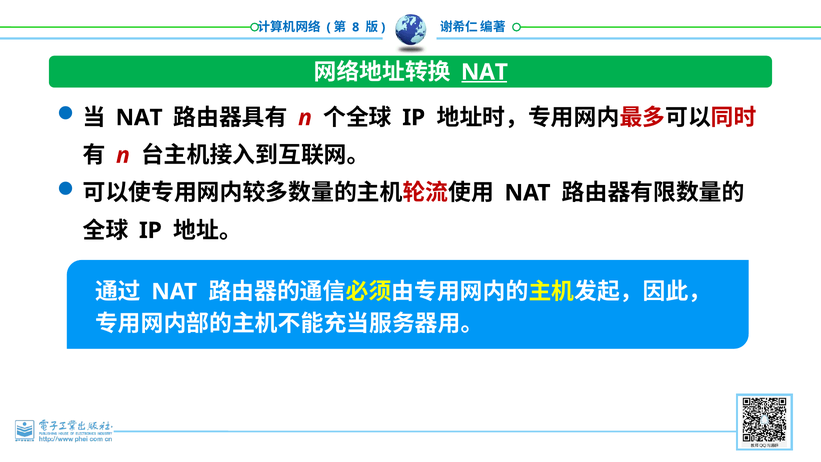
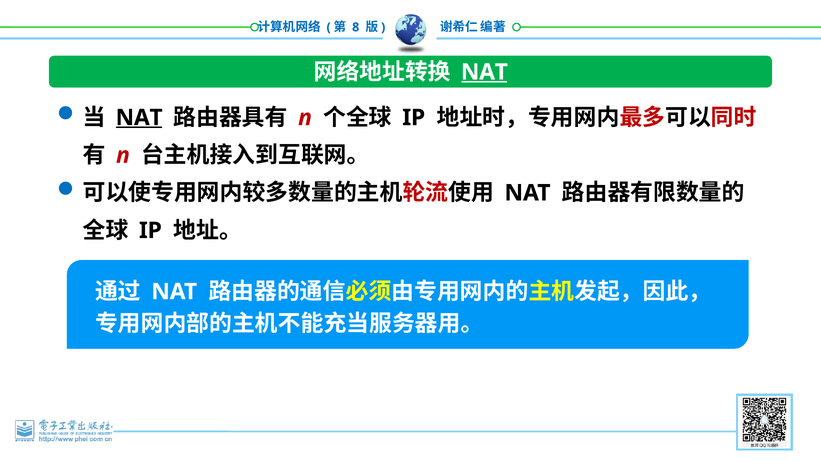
NAT at (139, 118) underline: none -> present
